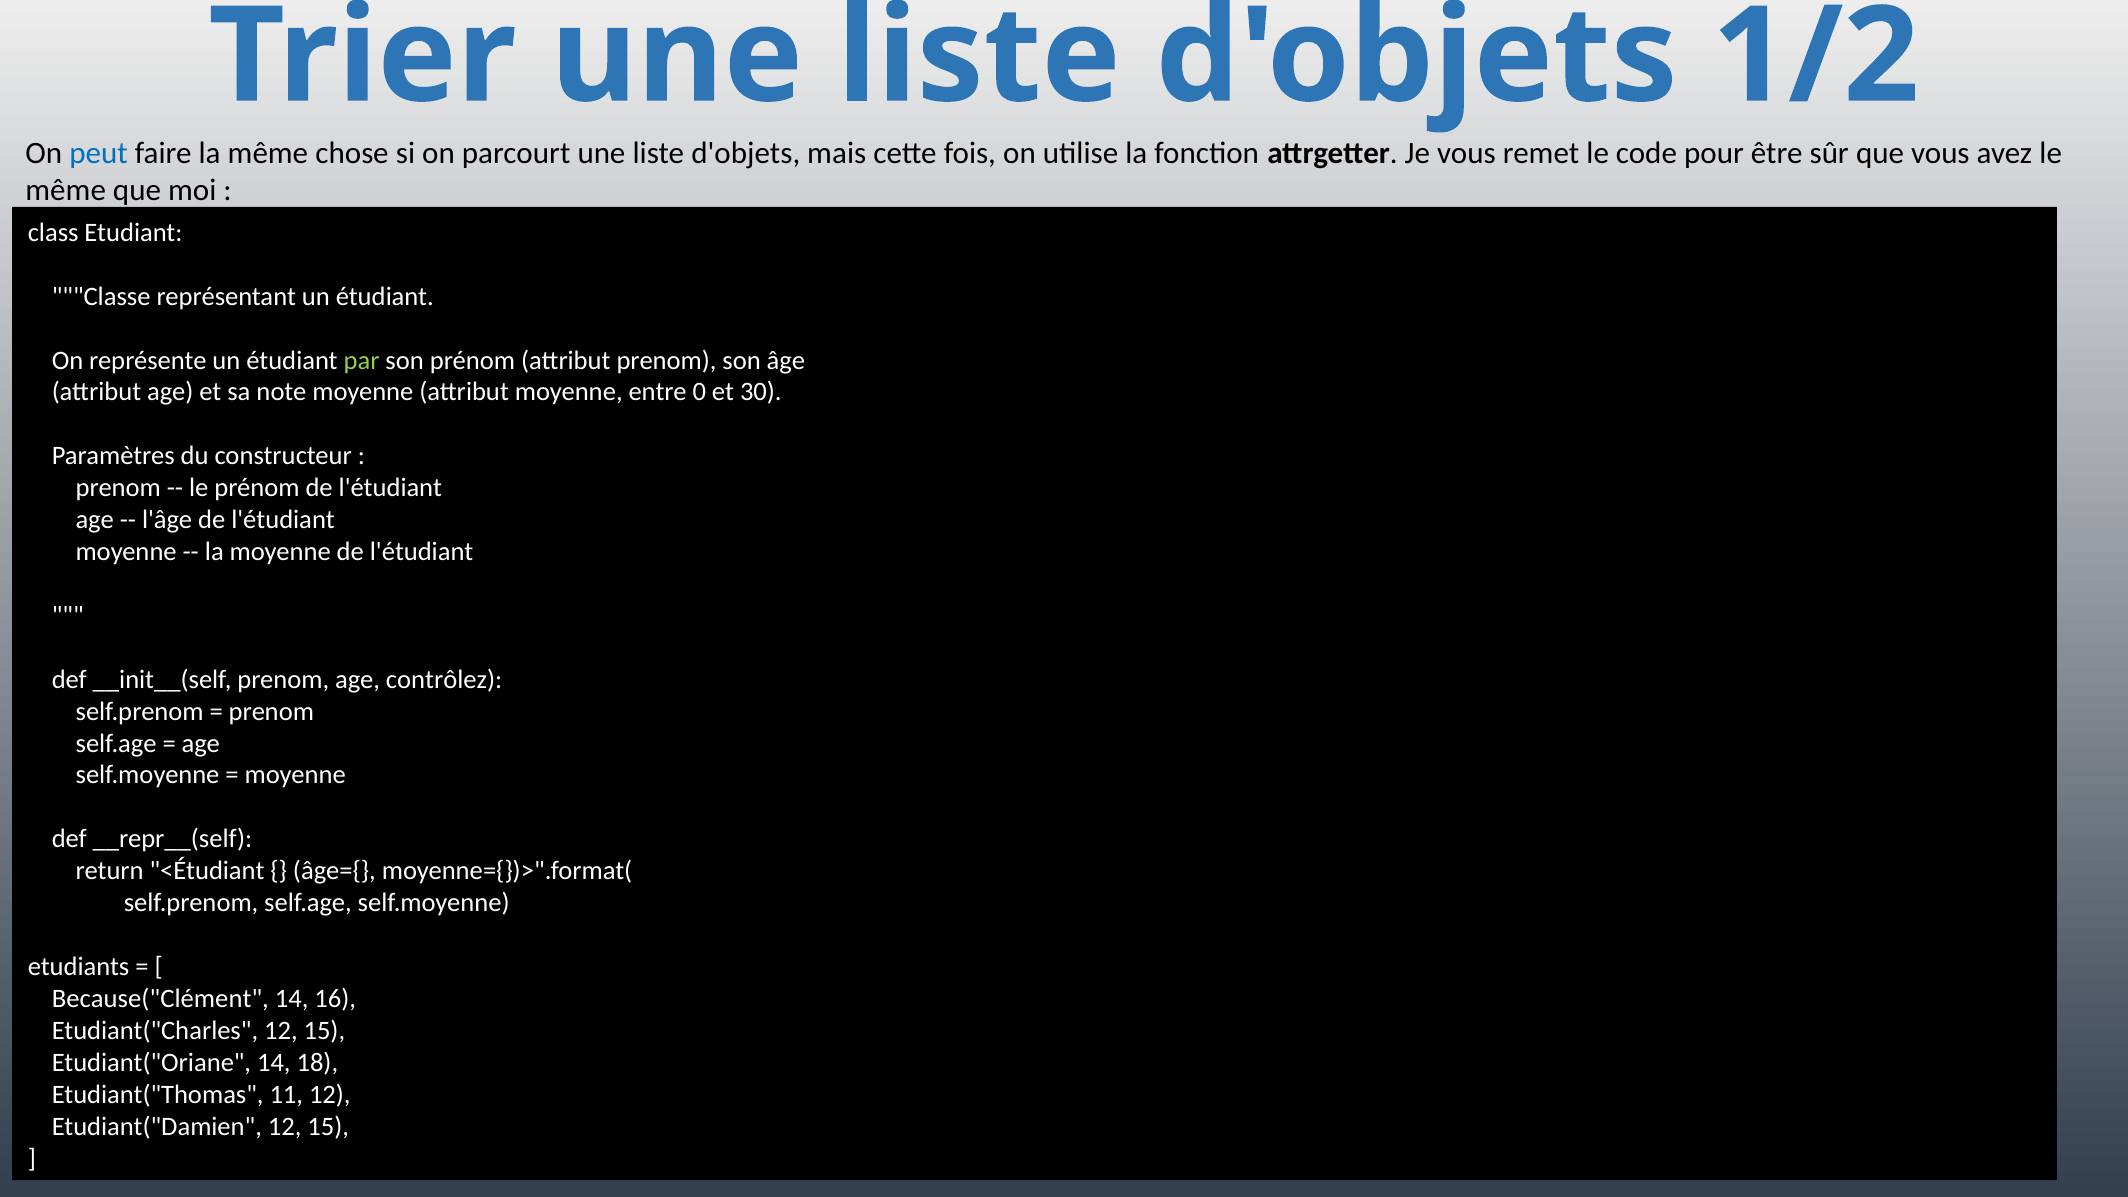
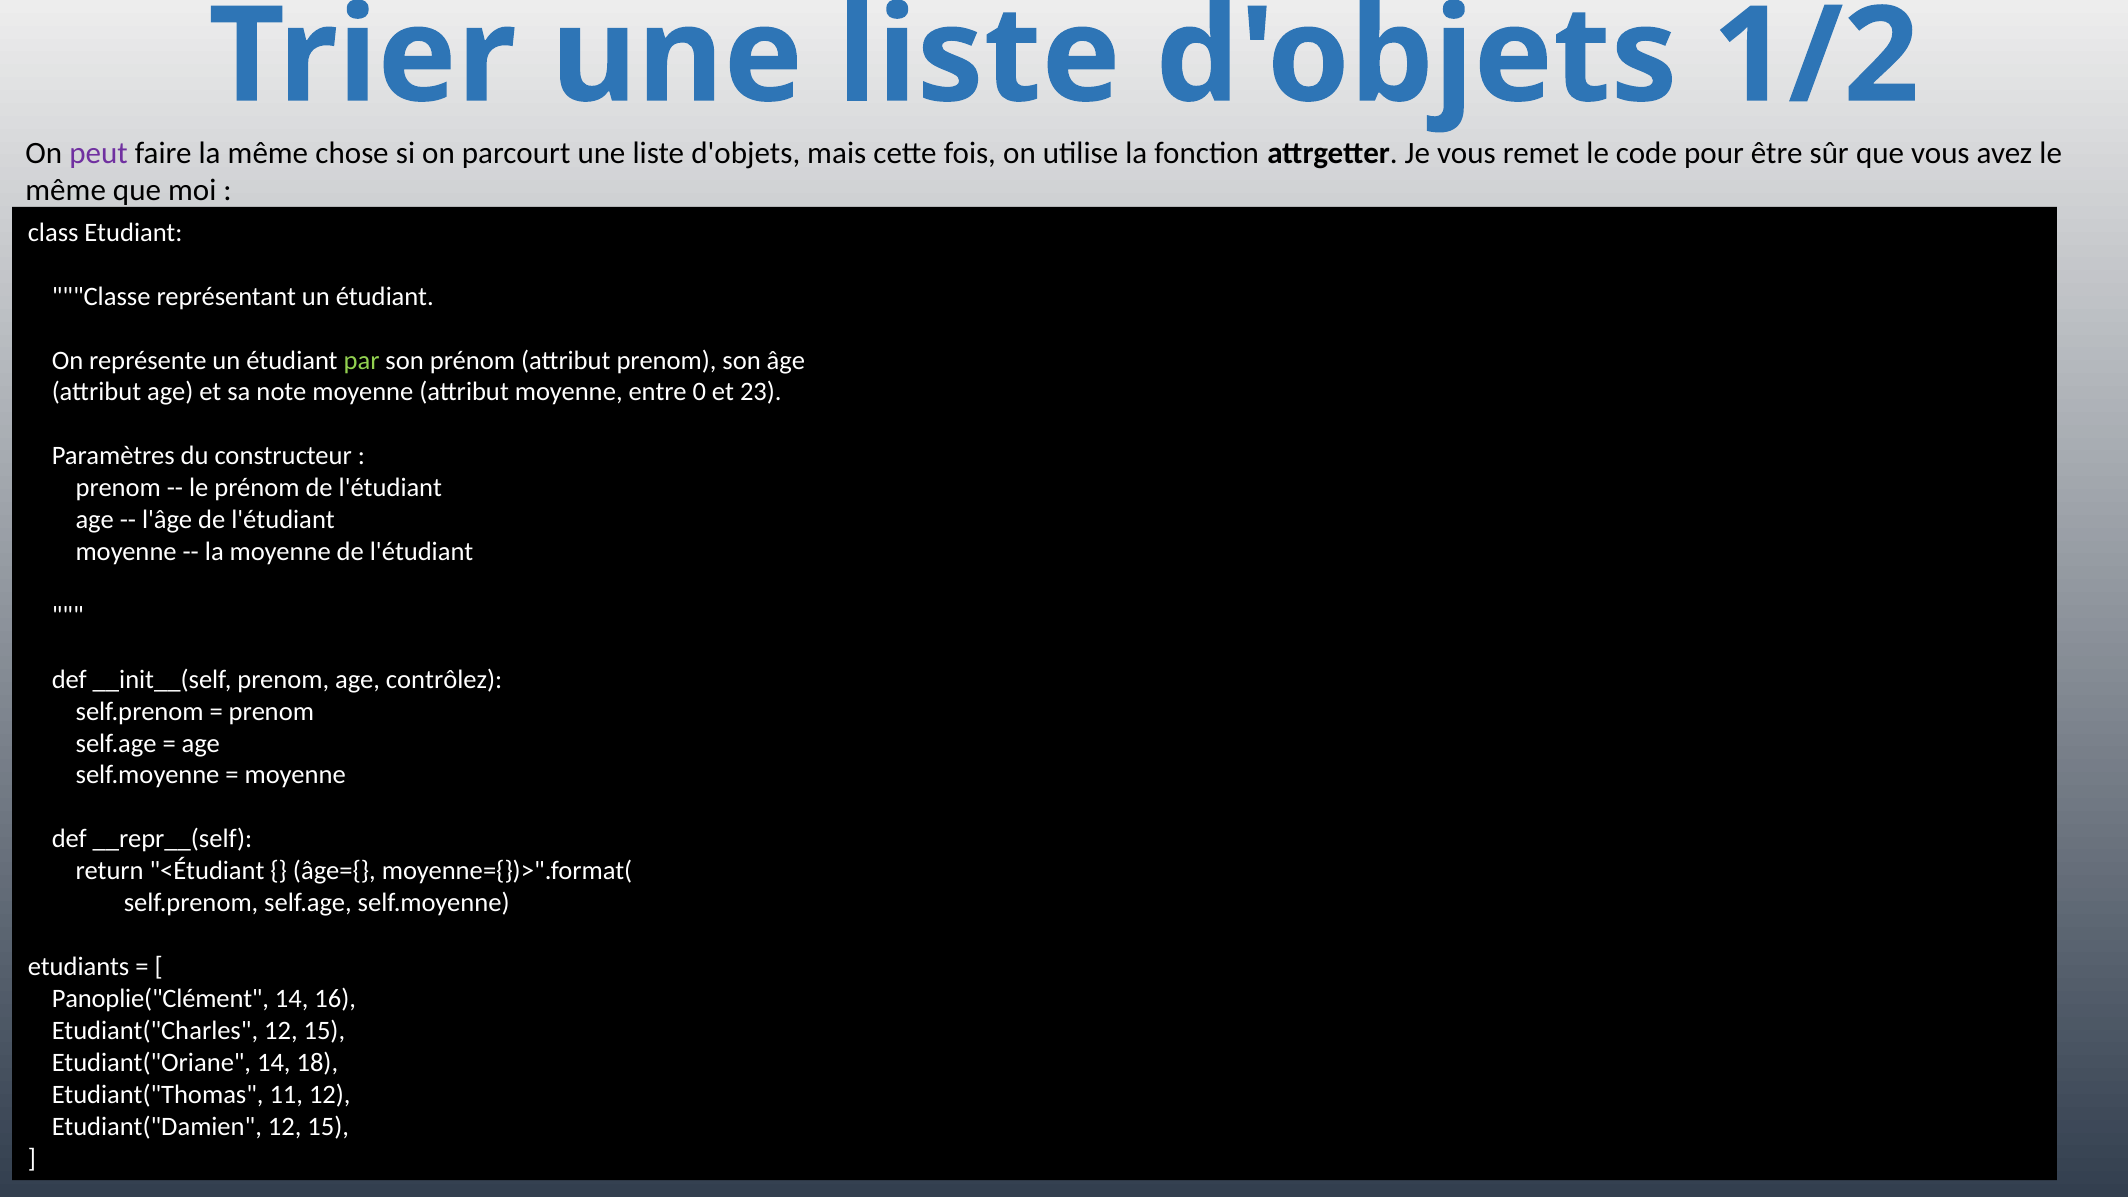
peut colour: blue -> purple
30: 30 -> 23
Because("Clément: Because("Clément -> Panoplie("Clément
